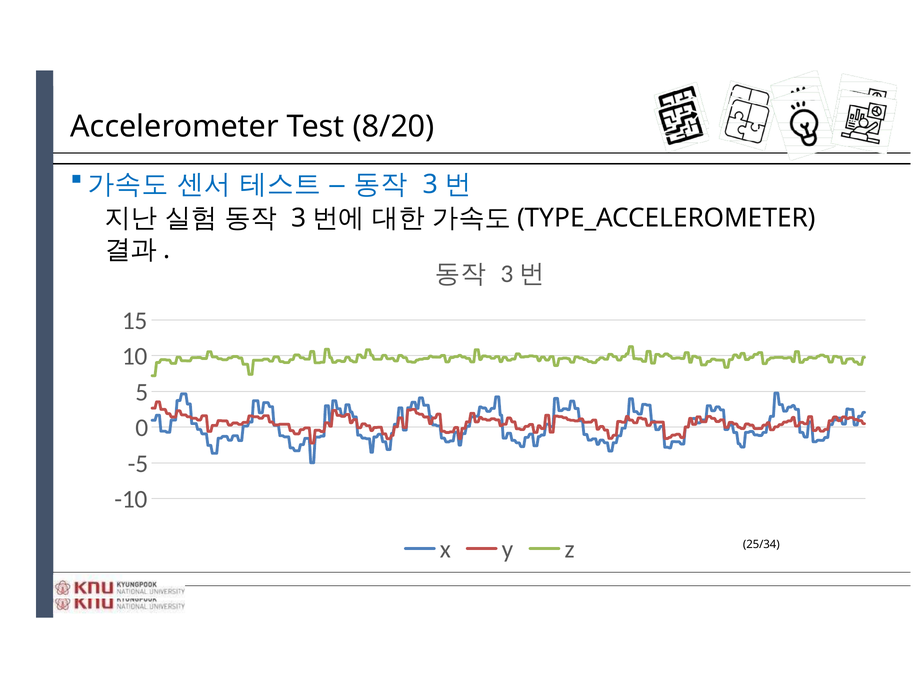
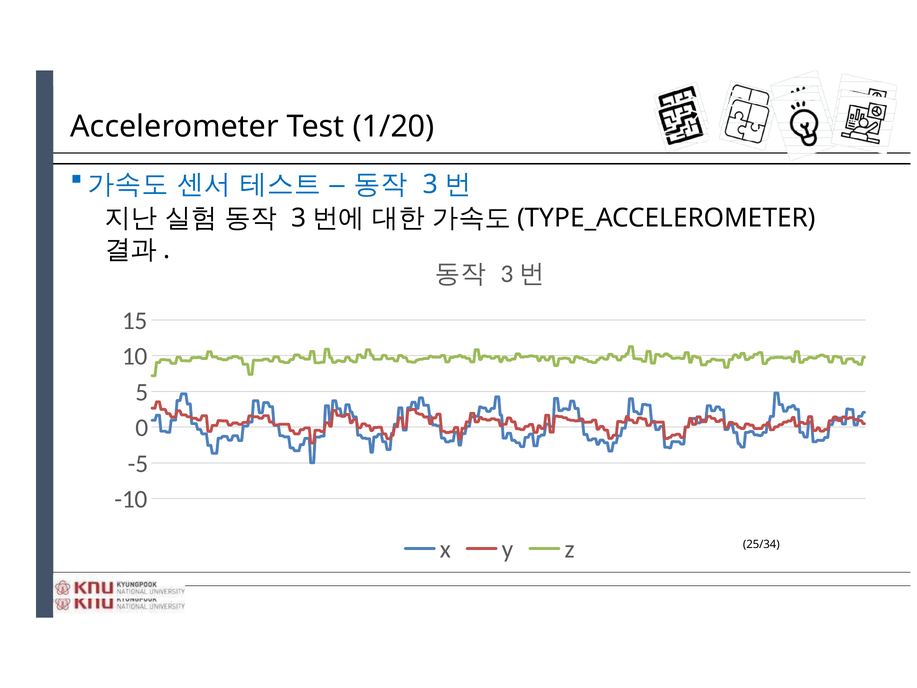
8/20: 8/20 -> 1/20
